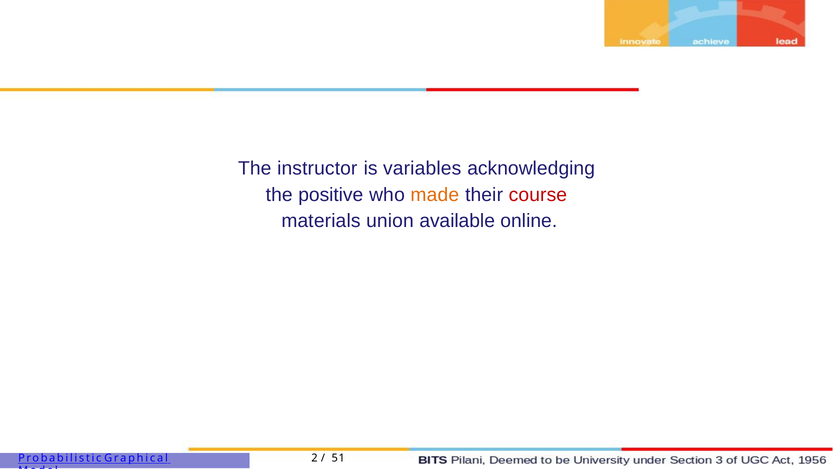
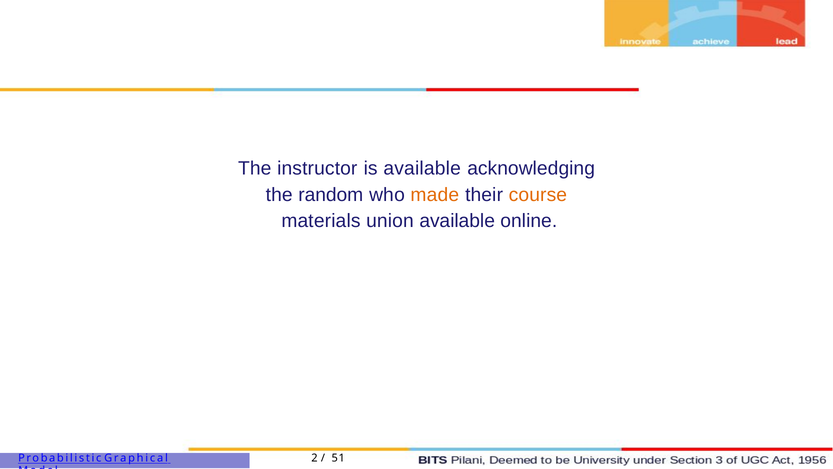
is variables: variables -> available
positive: positive -> random
course colour: red -> orange
